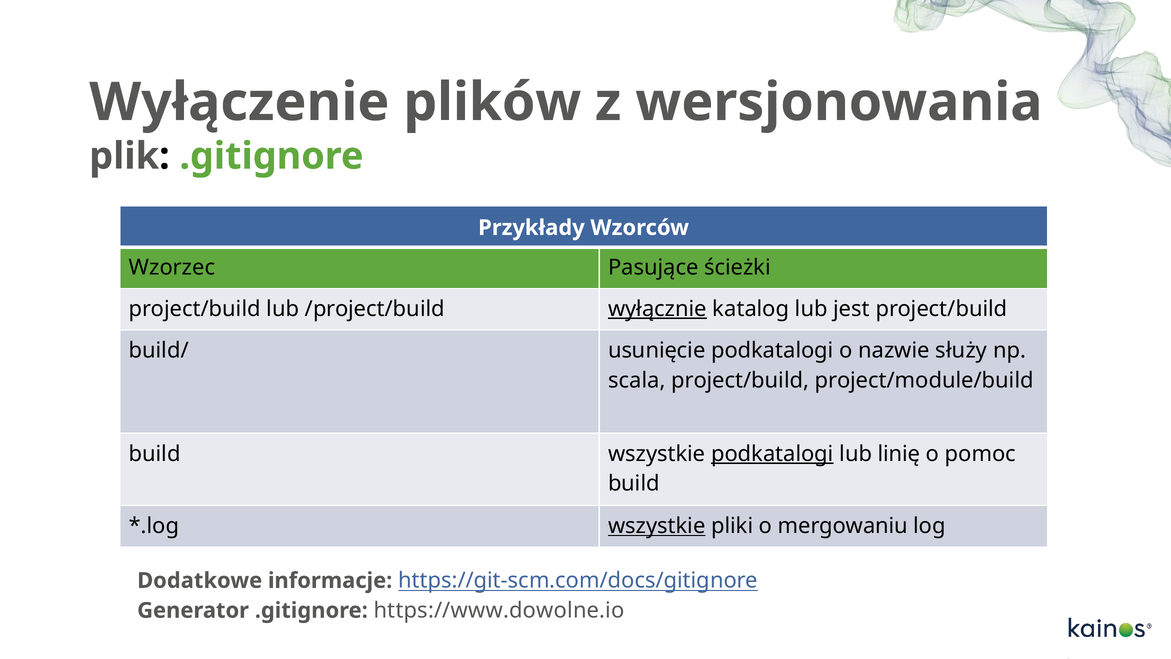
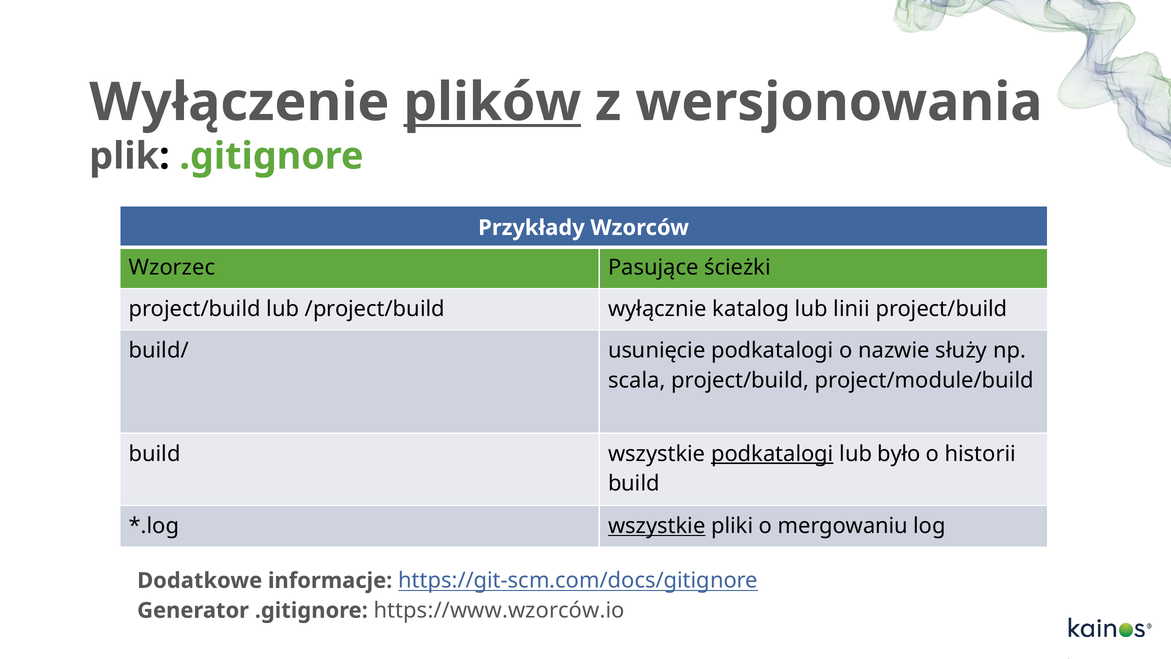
plików underline: none -> present
wyłącznie underline: present -> none
jest: jest -> linii
linię: linię -> było
pomoc: pomoc -> historii
https://www.dowolne.io: https://www.dowolne.io -> https://www.wzorców.io
